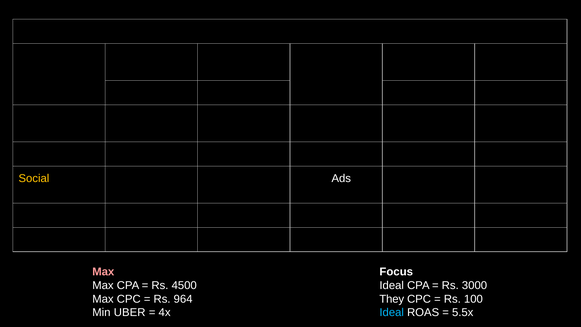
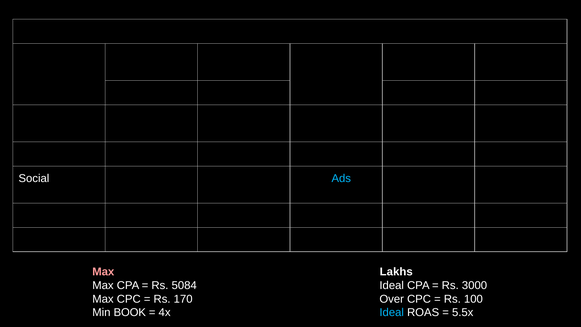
Social at (34, 178) colour: yellow -> white
Ads at (341, 178) colour: white -> light blue
Focus: Focus -> Lakhs
4500: 4500 -> 5084
964: 964 -> 170
They: They -> Over
UBER: UBER -> BOOK
